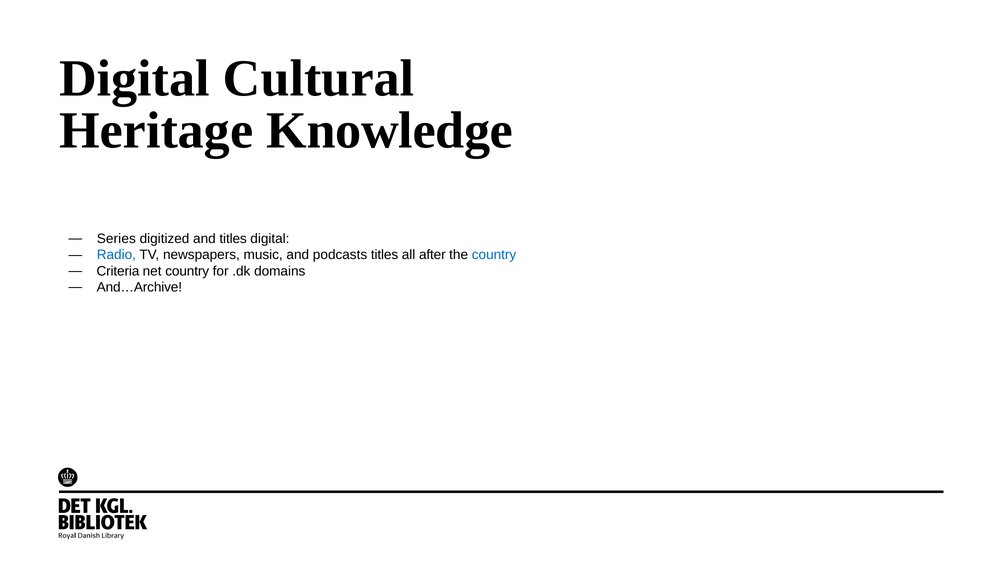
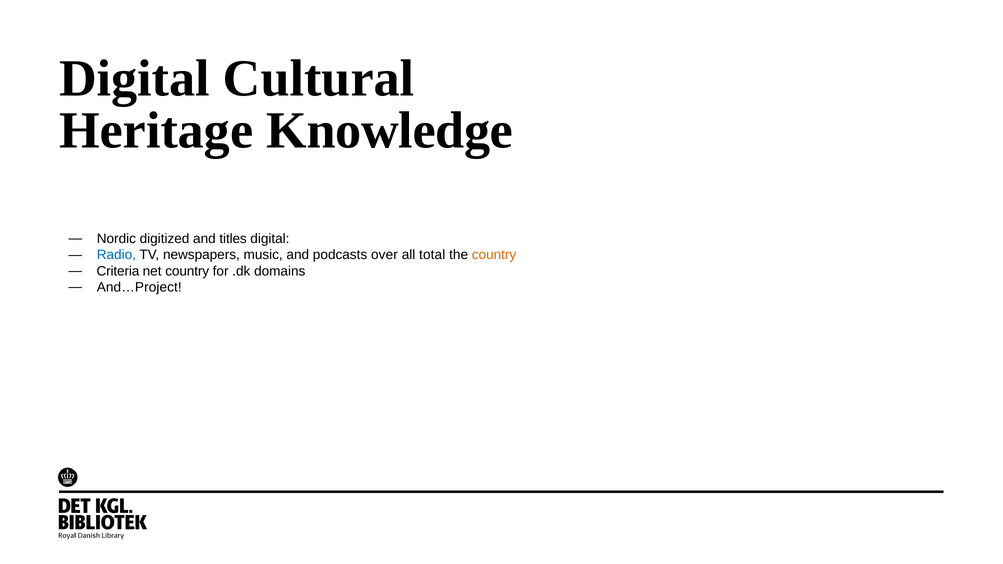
Series: Series -> Nordic
podcasts titles: titles -> over
after: after -> total
country at (494, 255) colour: blue -> orange
And…Archive: And…Archive -> And…Project
